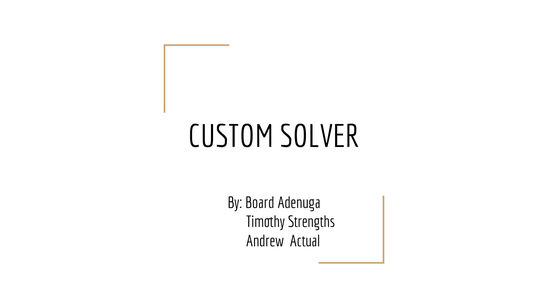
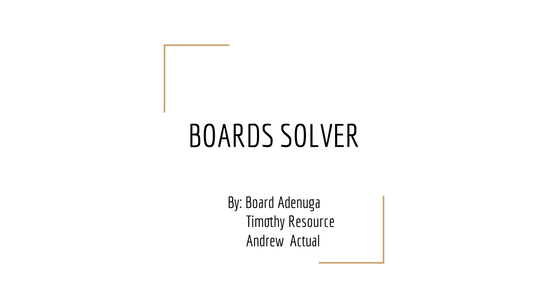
CUSTOM: CUSTOM -> BOARDS
Strengths: Strengths -> Resource
